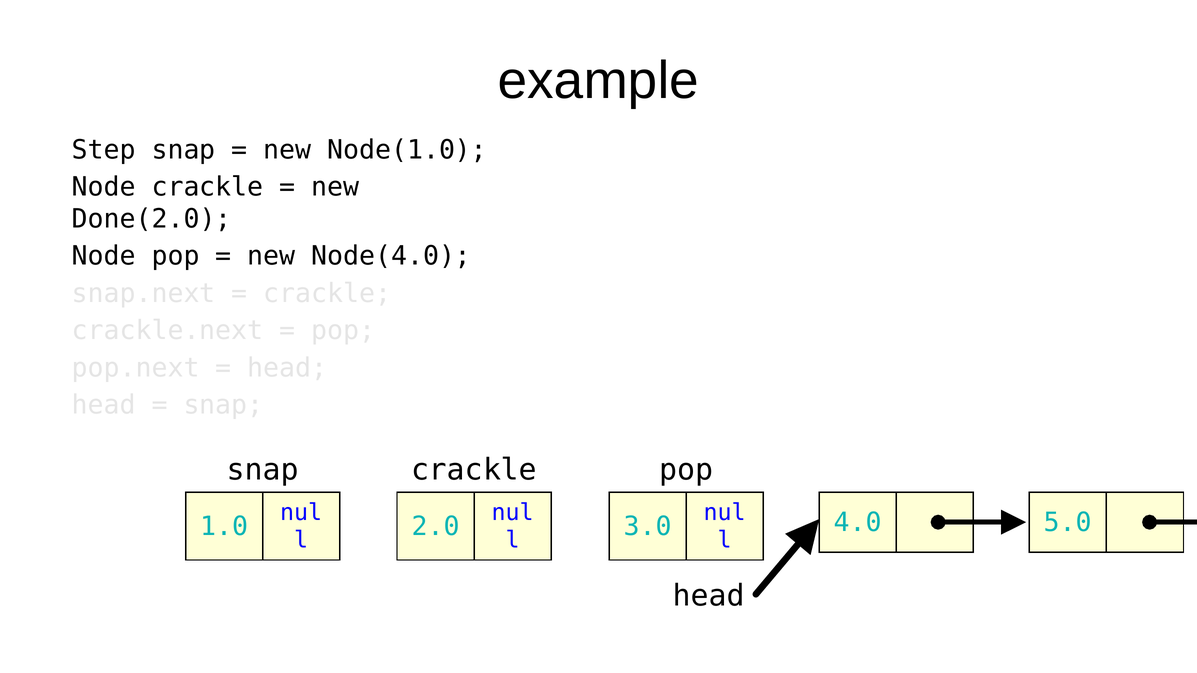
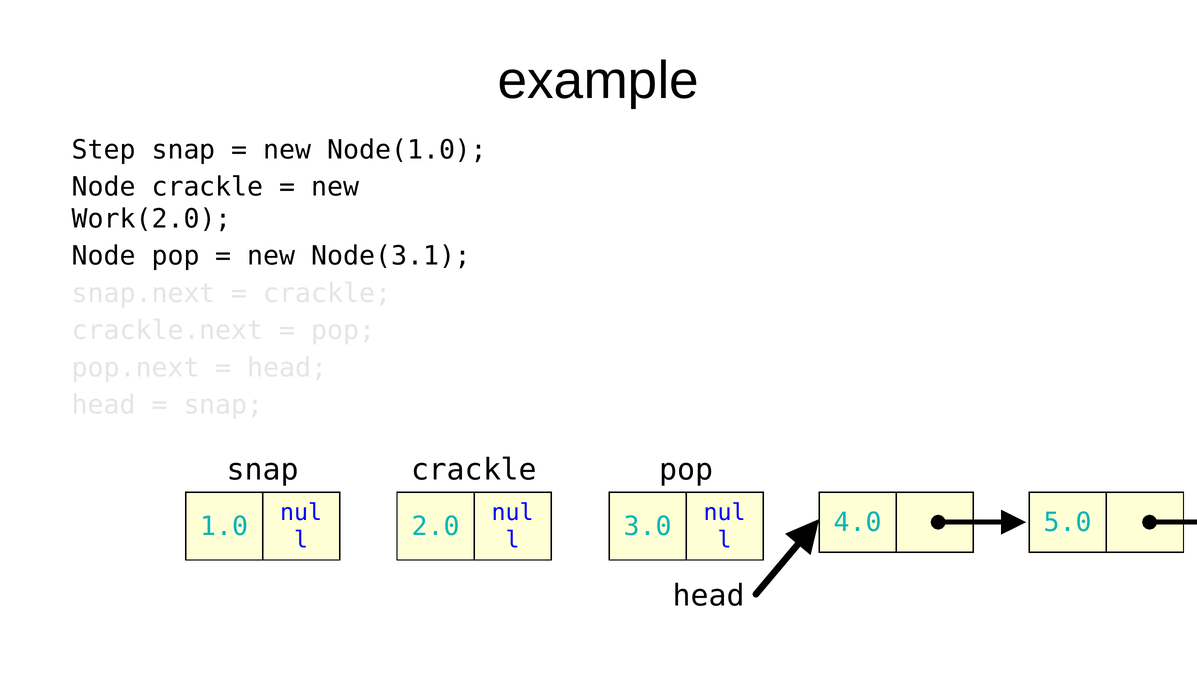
Done(2.0: Done(2.0 -> Work(2.0
Node(4.0: Node(4.0 -> Node(3.1
